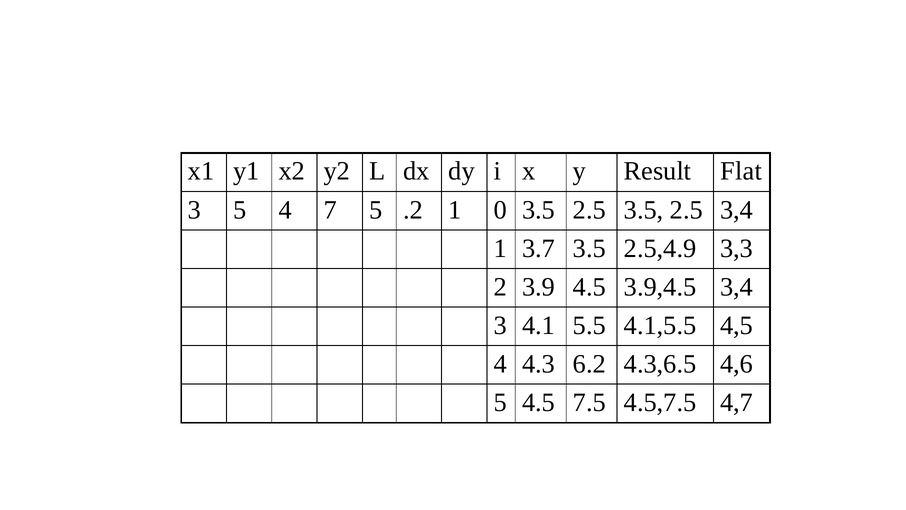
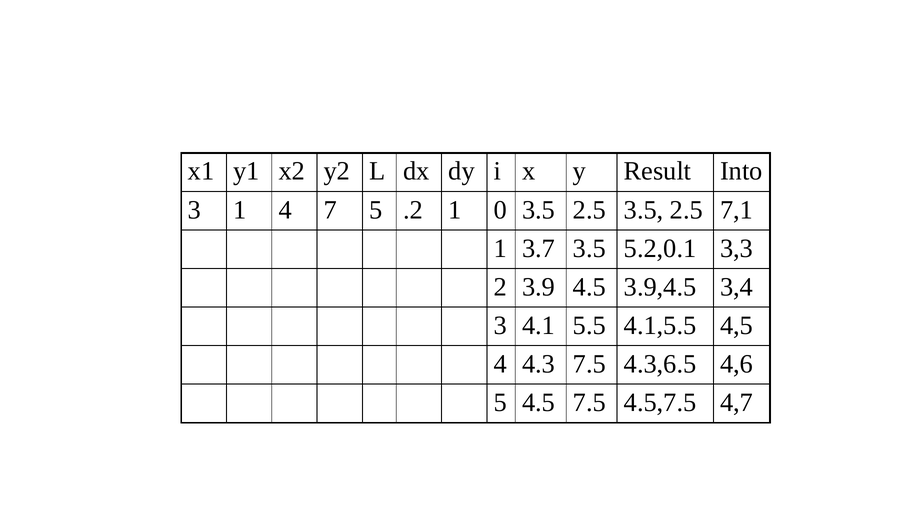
Flat: Flat -> Into
3 5: 5 -> 1
2.5 3,4: 3,4 -> 7,1
2.5,4.9: 2.5,4.9 -> 5.2,0.1
4.3 6.2: 6.2 -> 7.5
